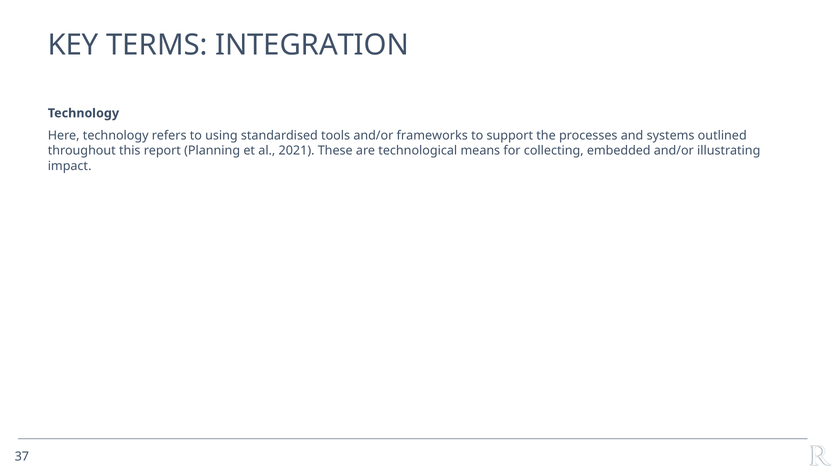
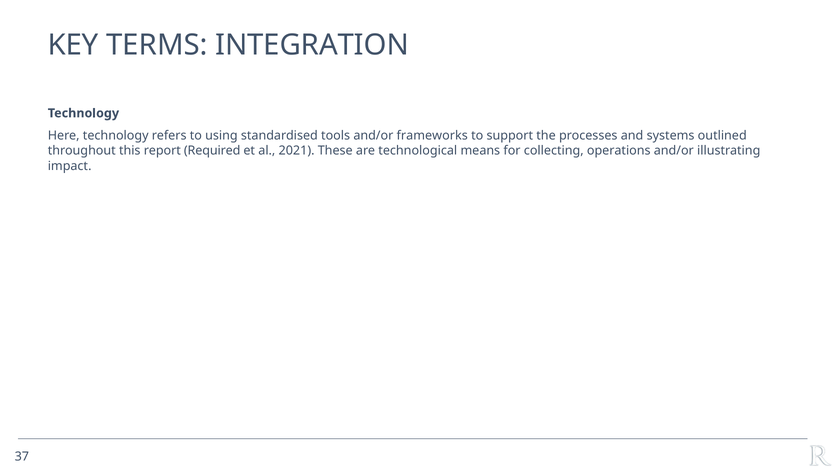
Planning: Planning -> Required
embedded: embedded -> operations
